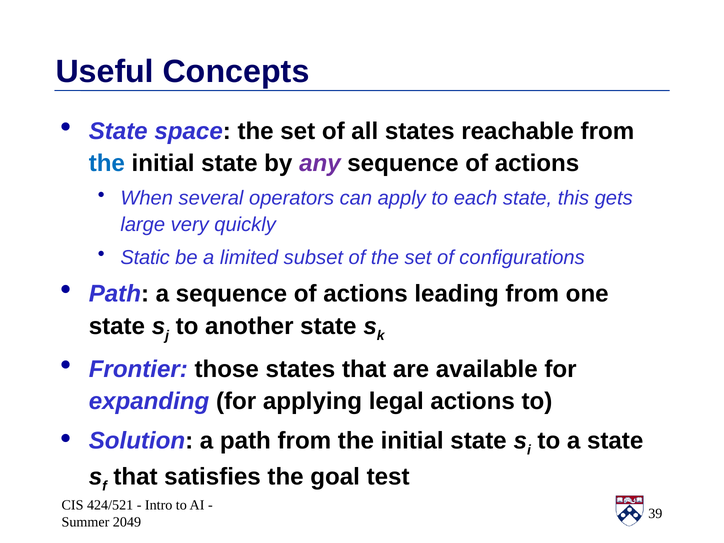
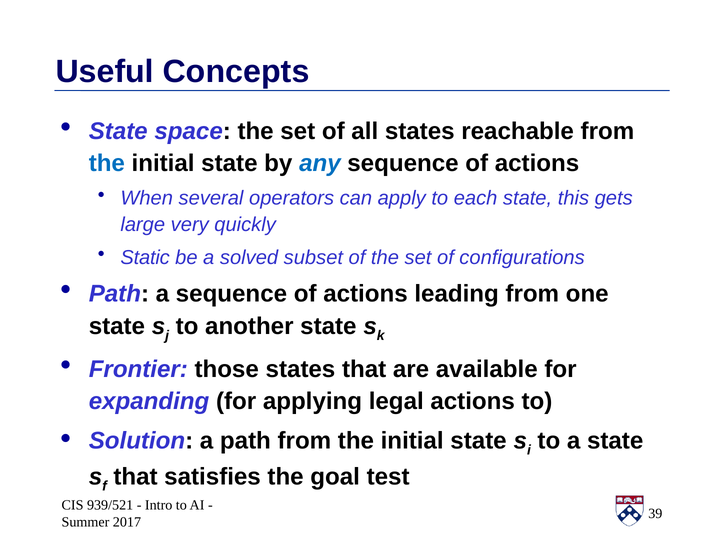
any colour: purple -> blue
limited: limited -> solved
424/521: 424/521 -> 939/521
2049: 2049 -> 2017
